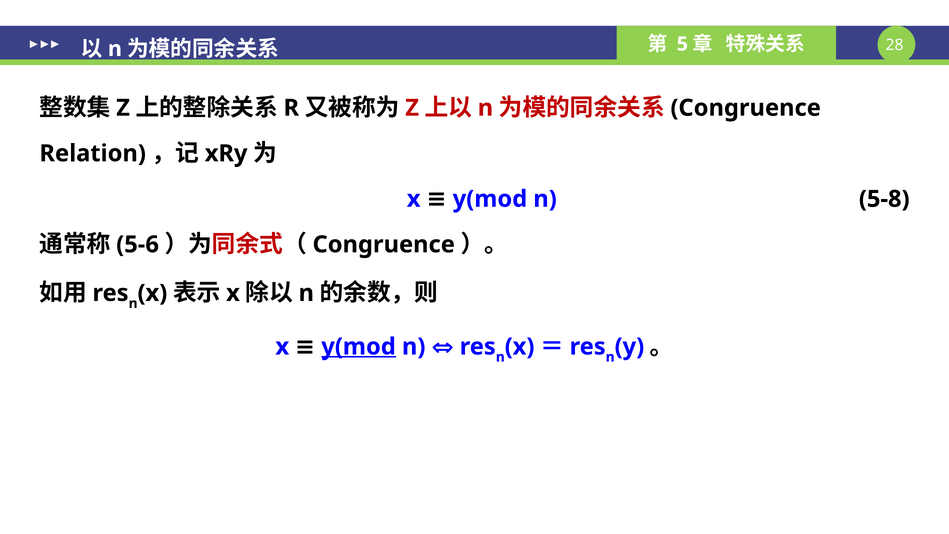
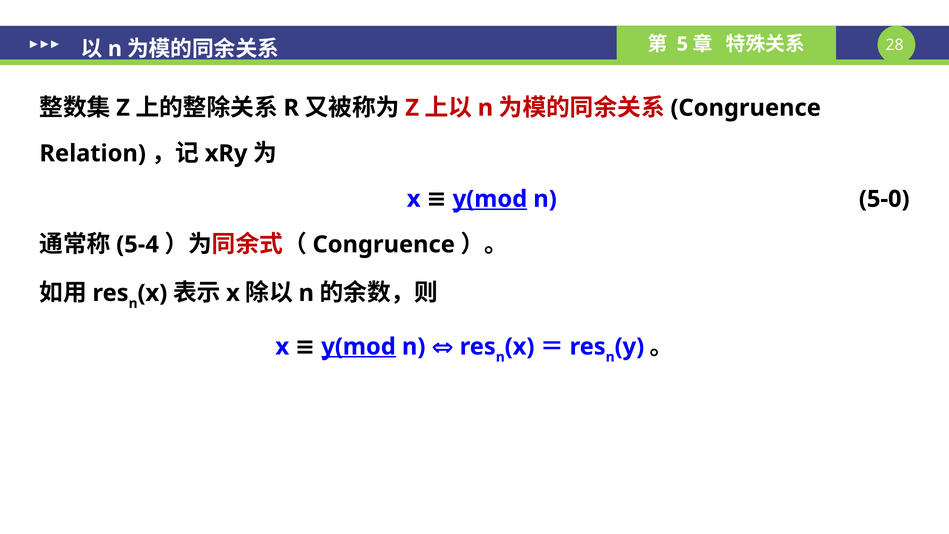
y(mod at (490, 199) underline: none -> present
5-8: 5-8 -> 5-0
5-6: 5-6 -> 5-4
